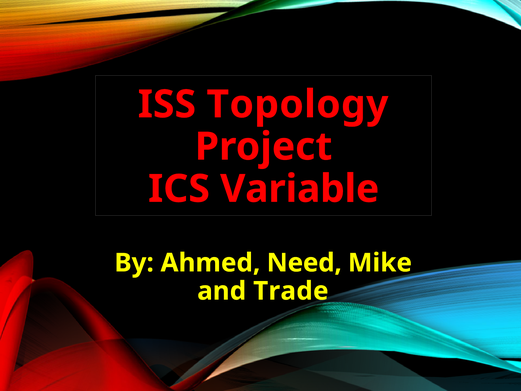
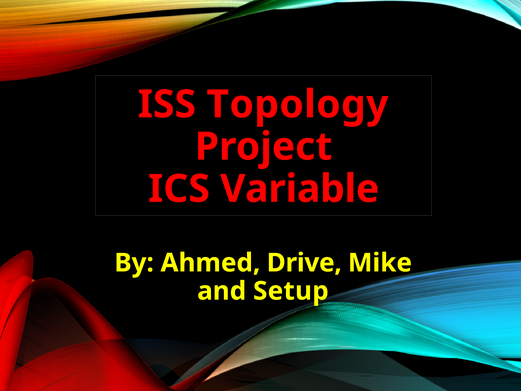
Need: Need -> Drive
Trade: Trade -> Setup
